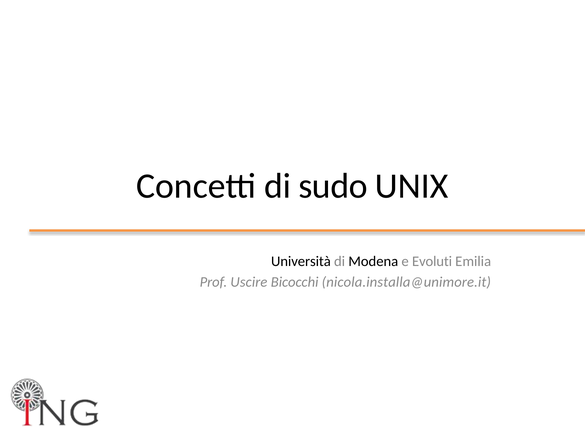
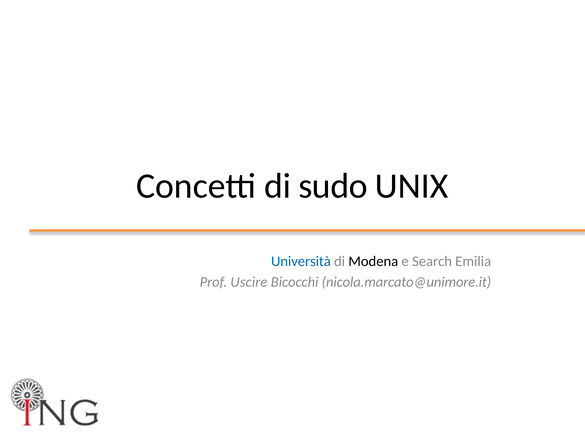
Università colour: black -> blue
Evoluti: Evoluti -> Search
nicola.installa@unimore.it: nicola.installa@unimore.it -> nicola.marcato@unimore.it
